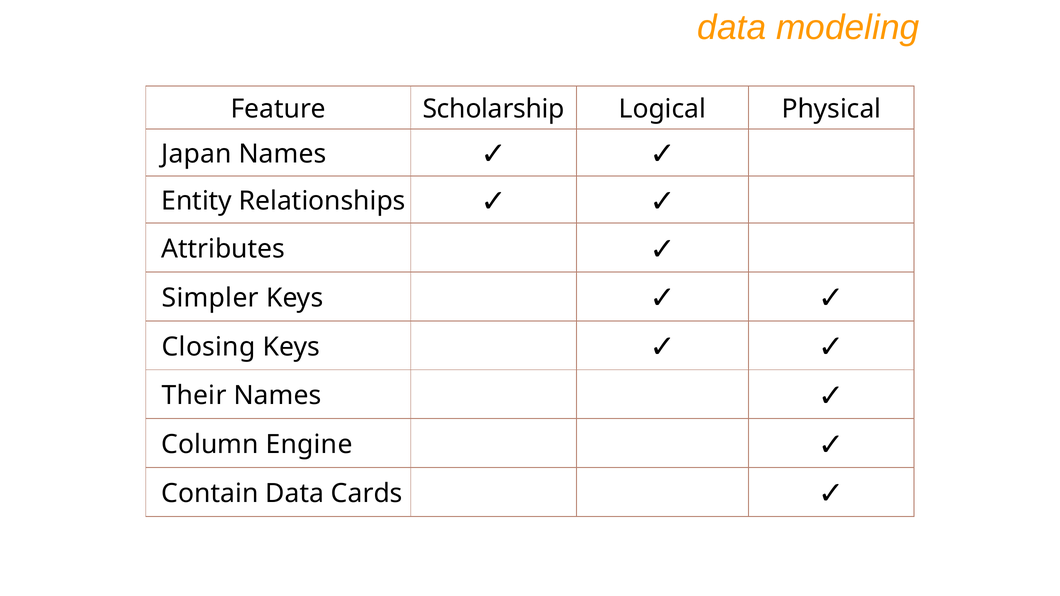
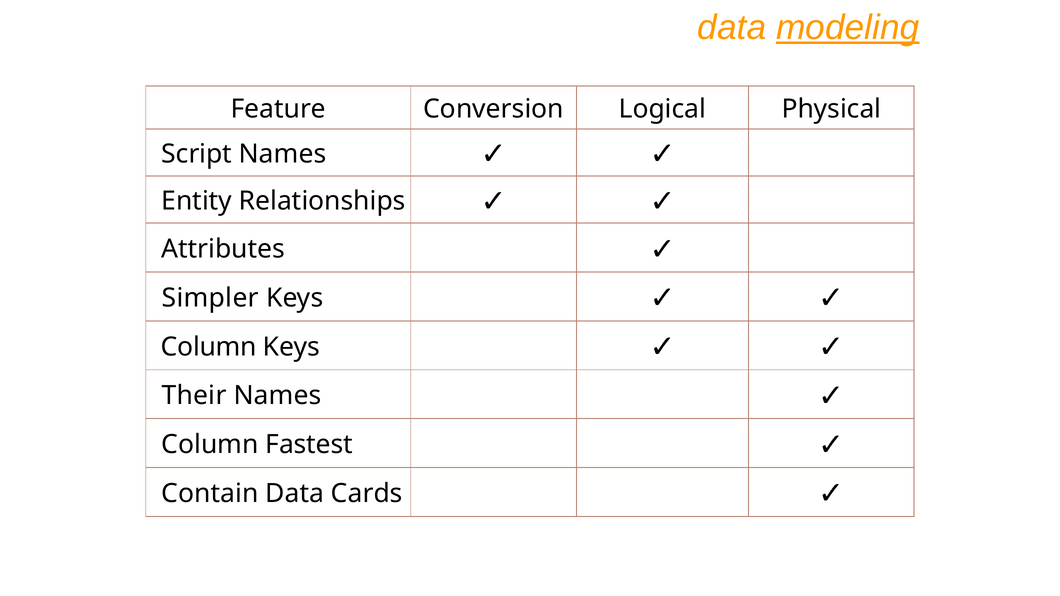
modeling underline: none -> present
Scholarship: Scholarship -> Conversion
Japan: Japan -> Script
Closing at (209, 347): Closing -> Column
Engine: Engine -> Fastest
